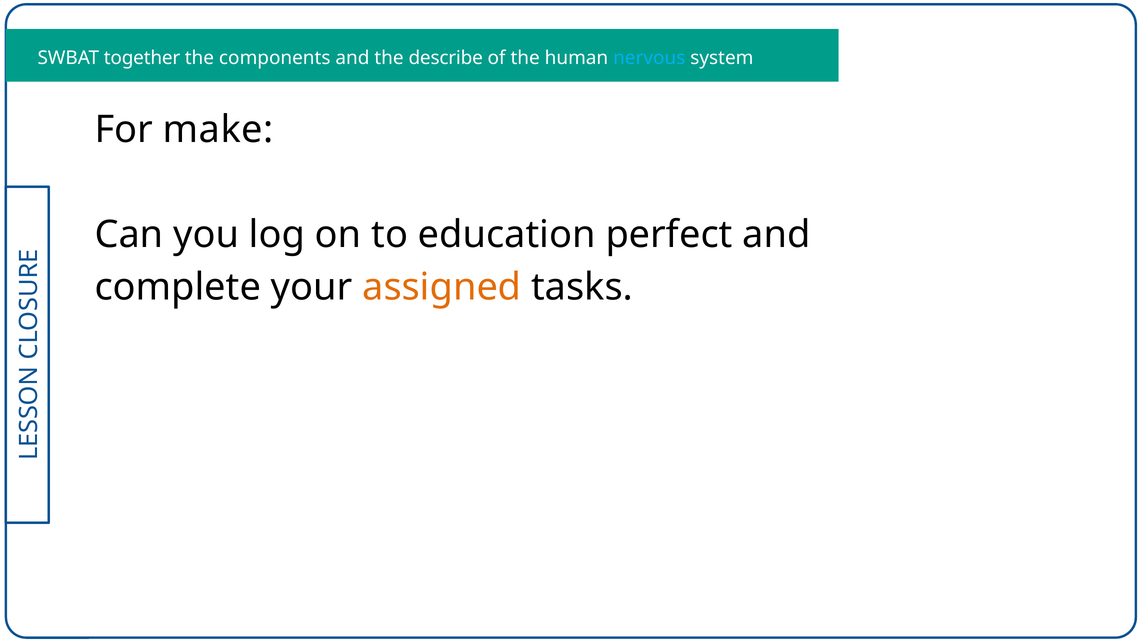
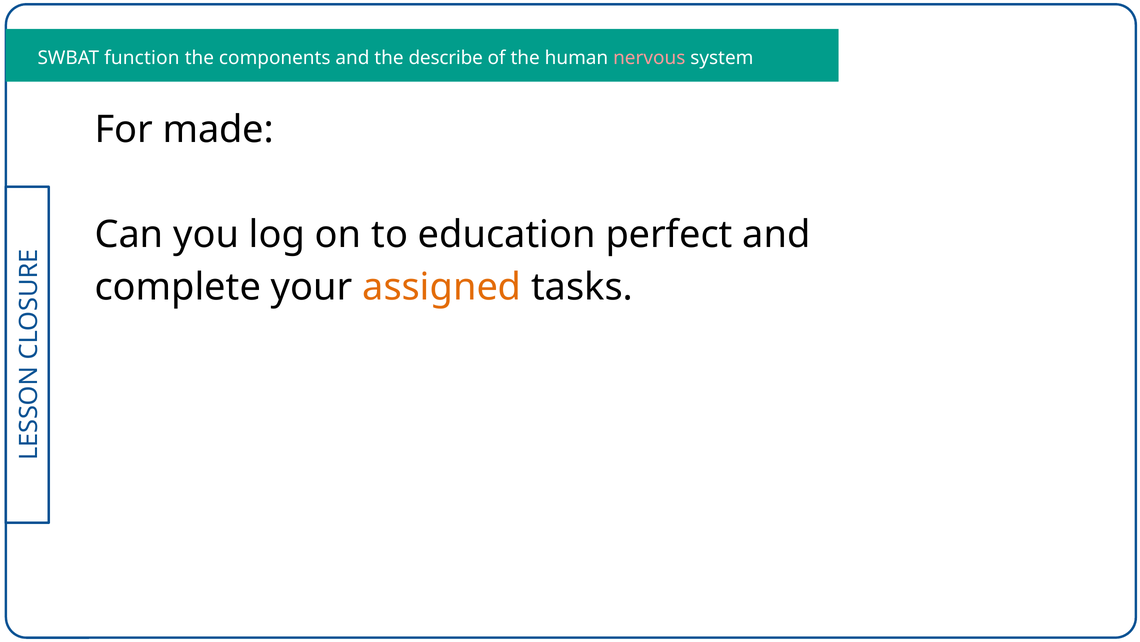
together: together -> function
nervous colour: light blue -> pink
make: make -> made
